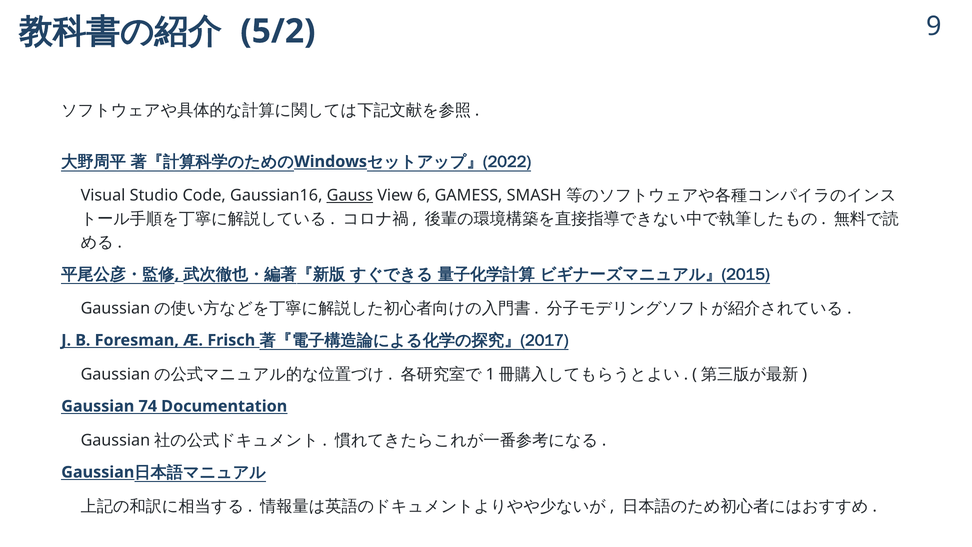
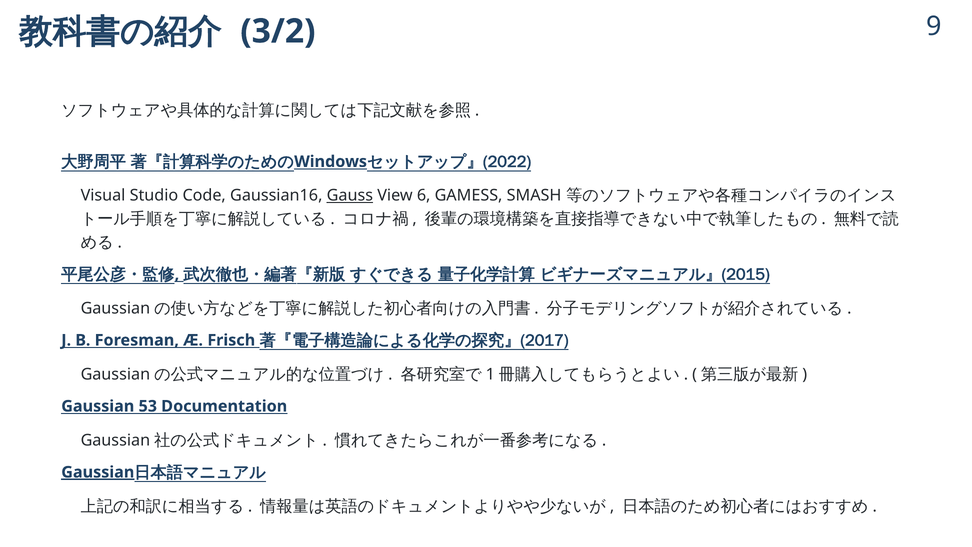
5/2: 5/2 -> 3/2
74: 74 -> 53
Gaussian at (98, 472) underline: none -> present
